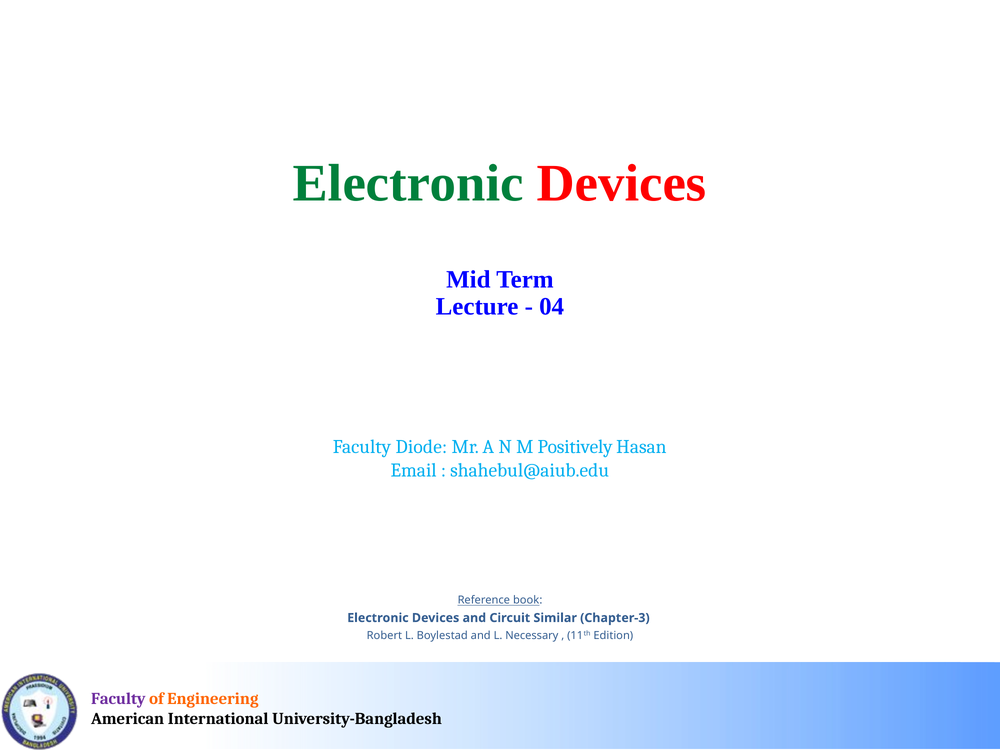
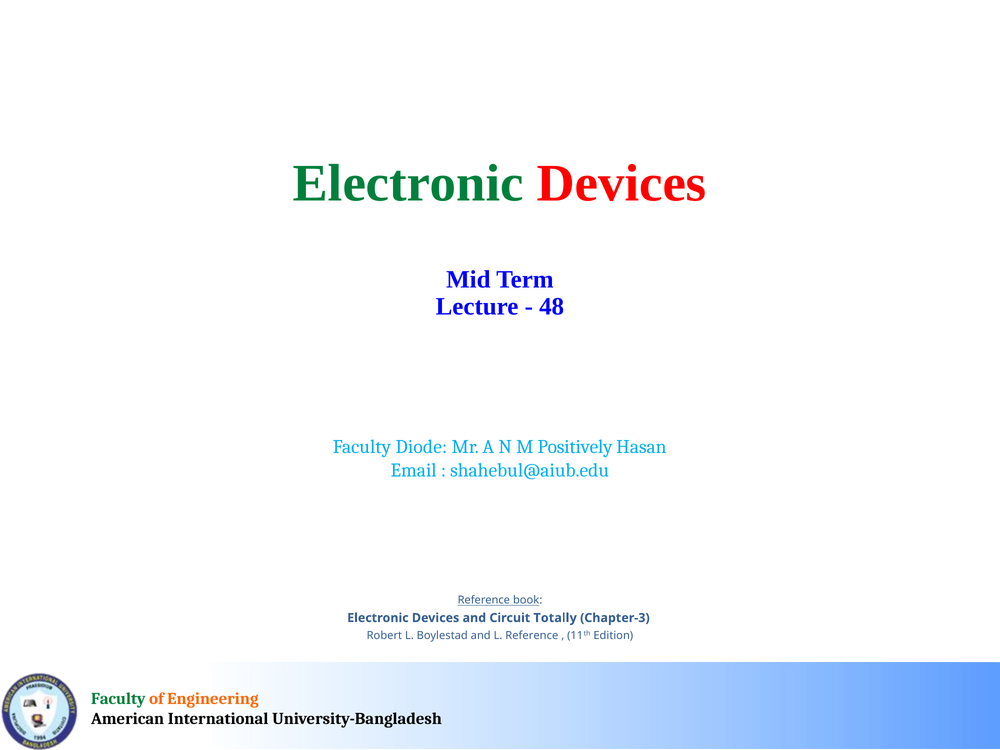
04: 04 -> 48
Similar: Similar -> Totally
L Necessary: Necessary -> Reference
Faculty at (118, 699) colour: purple -> green
